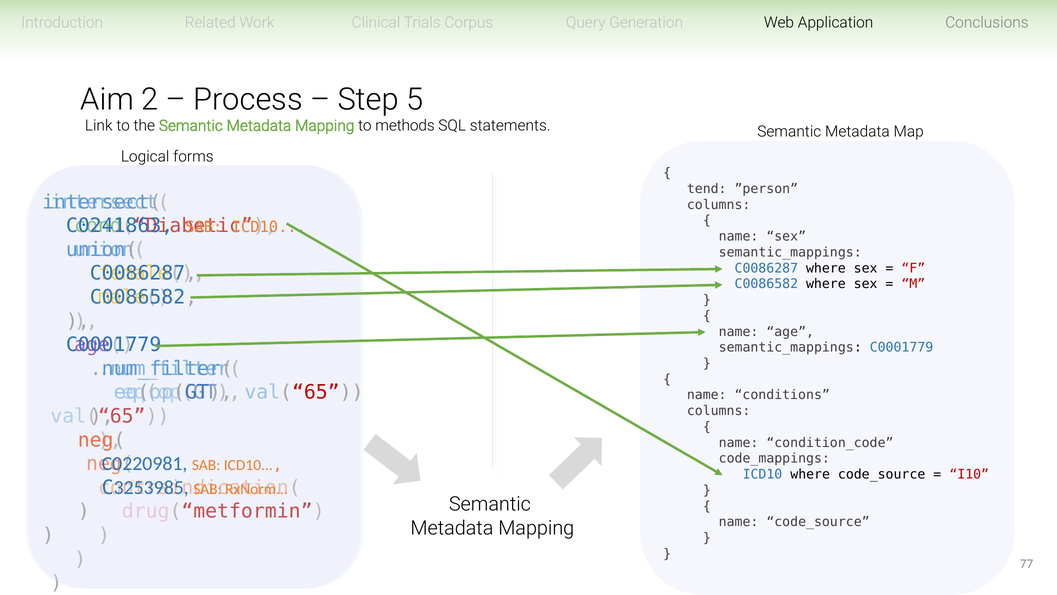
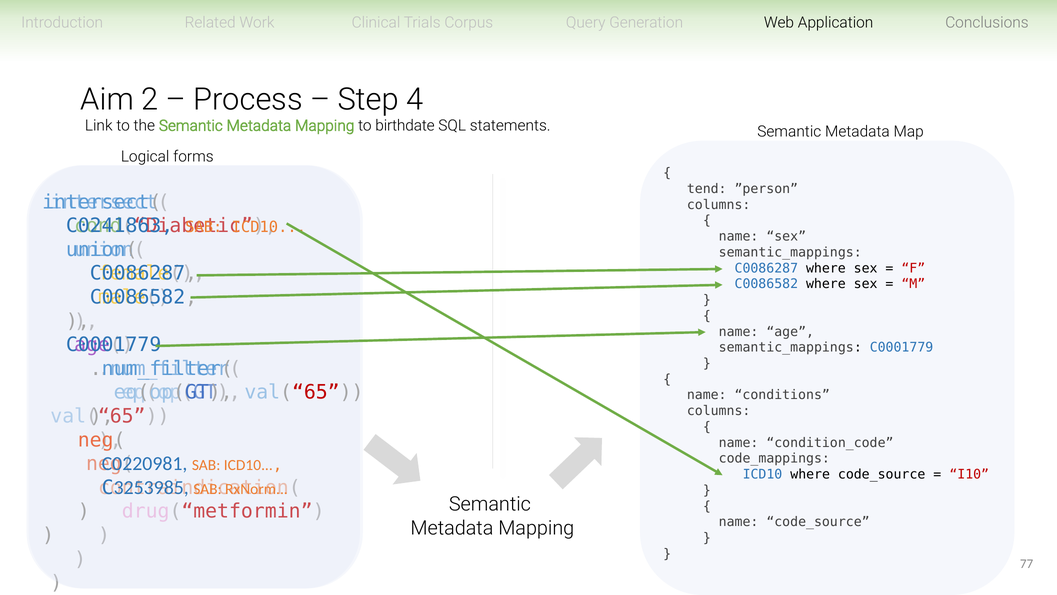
5: 5 -> 4
methods: methods -> birthdate
